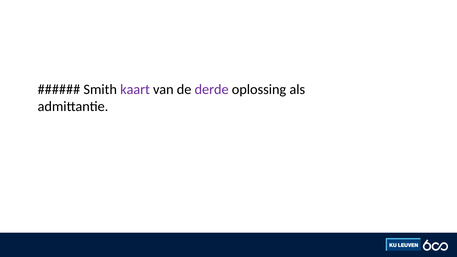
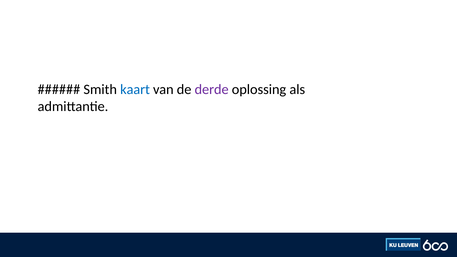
kaart colour: purple -> blue
